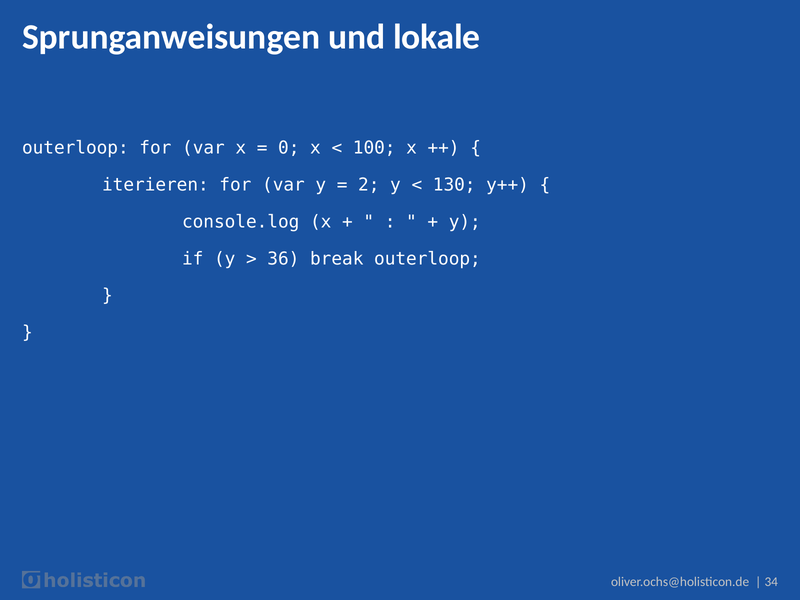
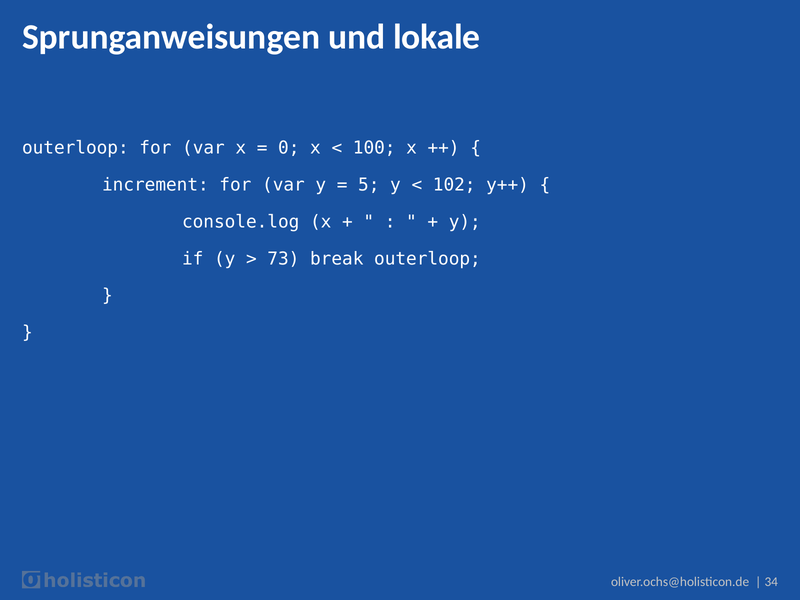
iterieren: iterieren -> increment
2: 2 -> 5
130: 130 -> 102
36: 36 -> 73
